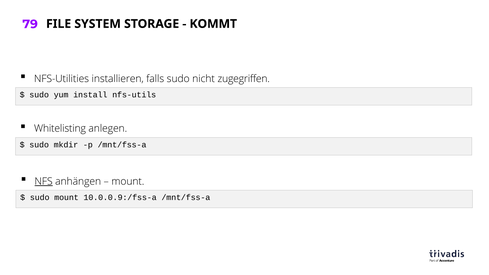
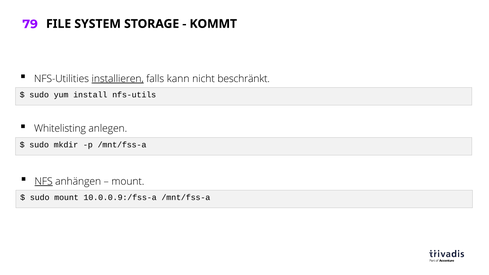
installieren underline: none -> present
falls sudo: sudo -> kann
zugegriffen: zugegriffen -> beschränkt
